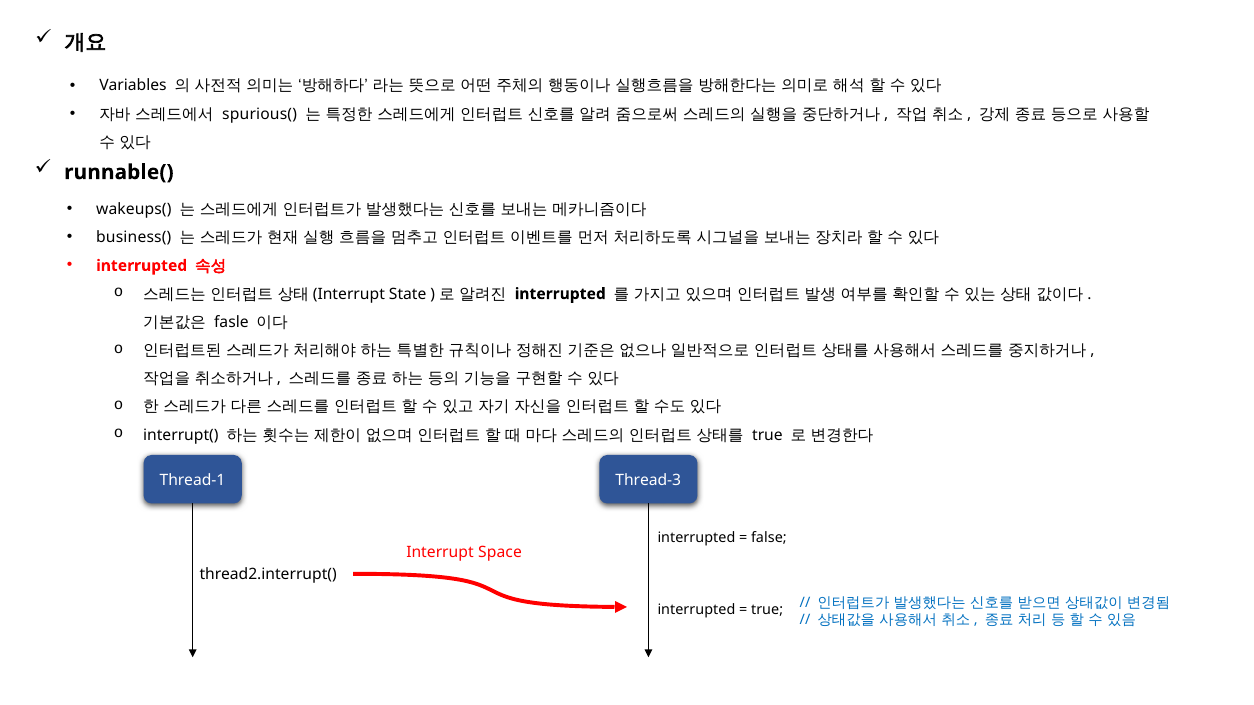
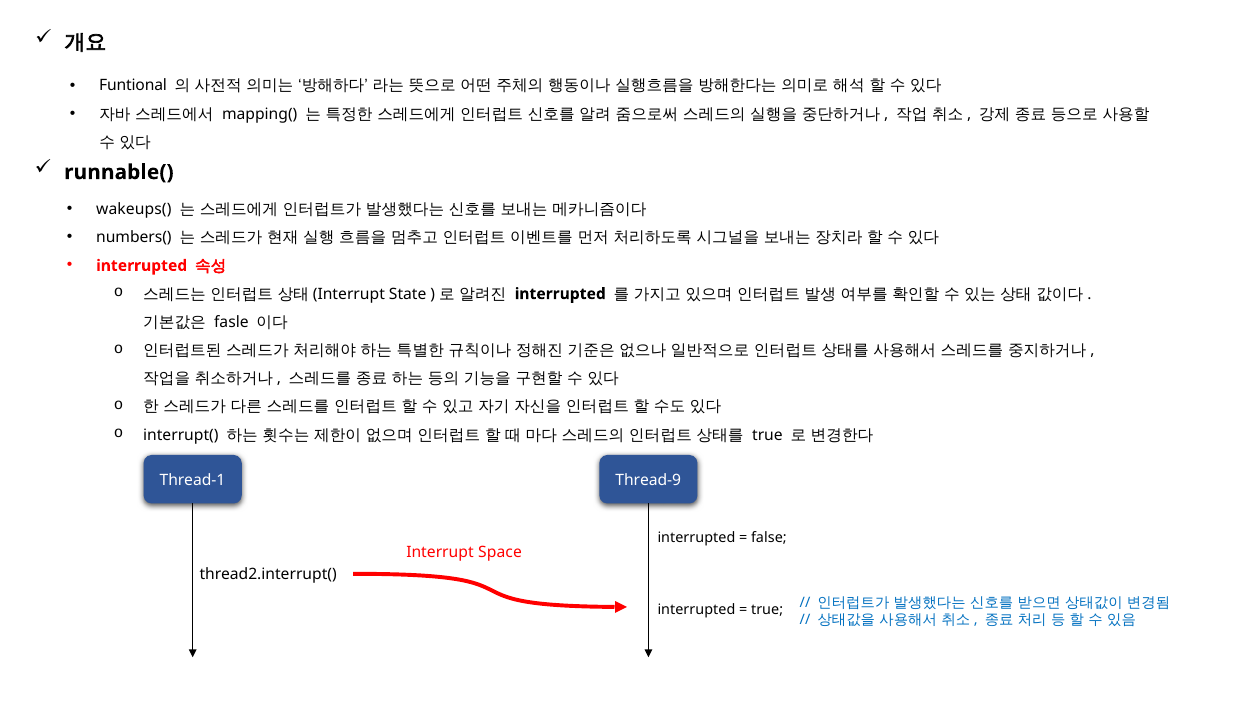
Variables: Variables -> Funtional
spurious(: spurious( -> mapping(
business(: business( -> numbers(
Thread-3: Thread-3 -> Thread-9
